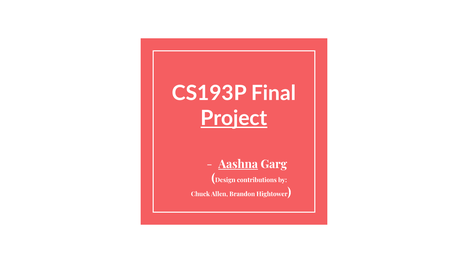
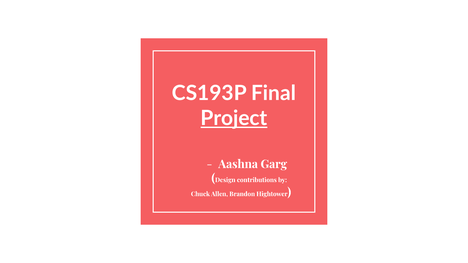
Aashna underline: present -> none
